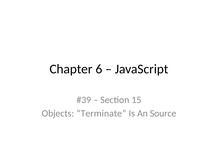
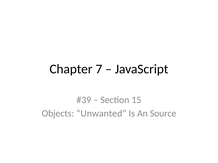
6: 6 -> 7
Terminate: Terminate -> Unwanted
